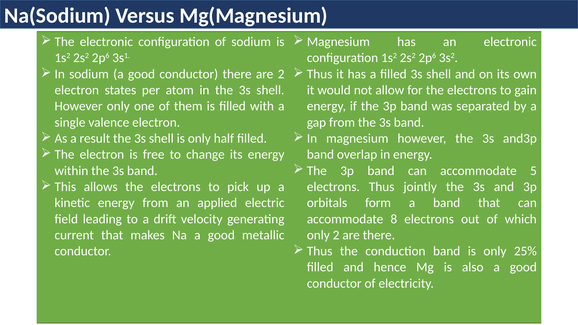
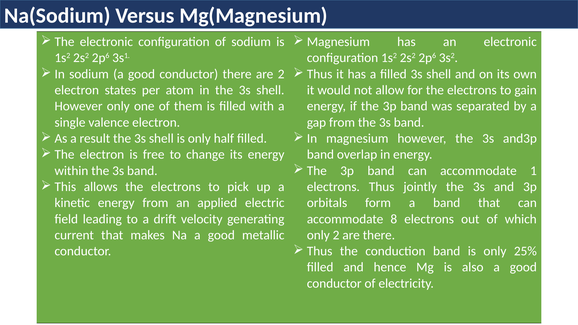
5: 5 -> 1
